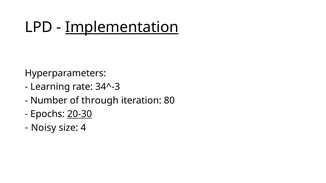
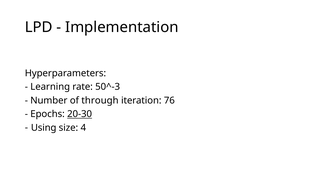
Implementation underline: present -> none
34^-3: 34^-3 -> 50^-3
80: 80 -> 76
Noisy: Noisy -> Using
